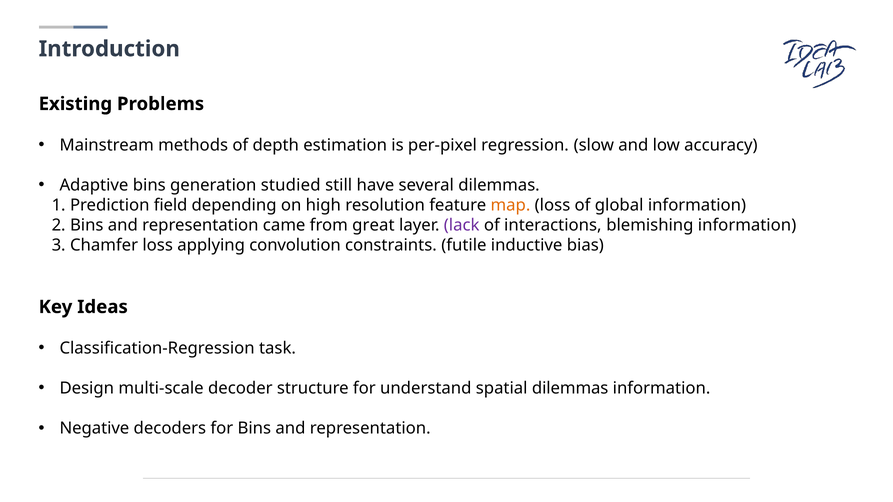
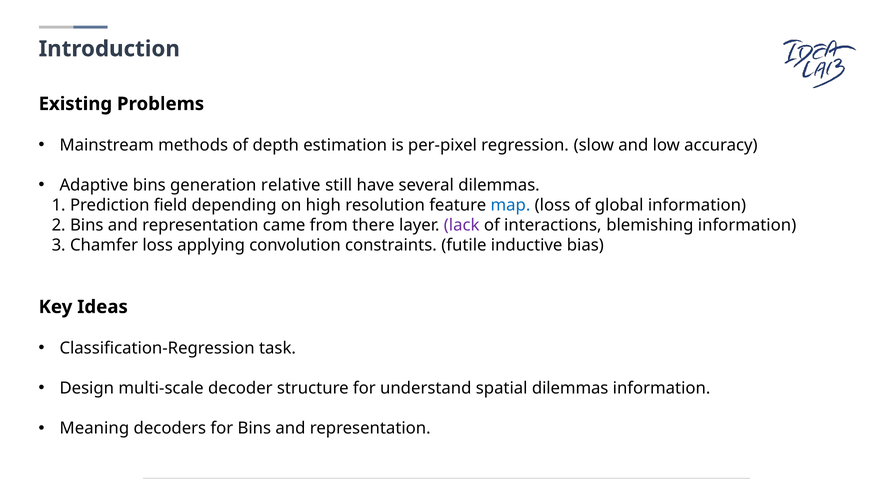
studied: studied -> relative
map colour: orange -> blue
great: great -> there
Negative: Negative -> Meaning
